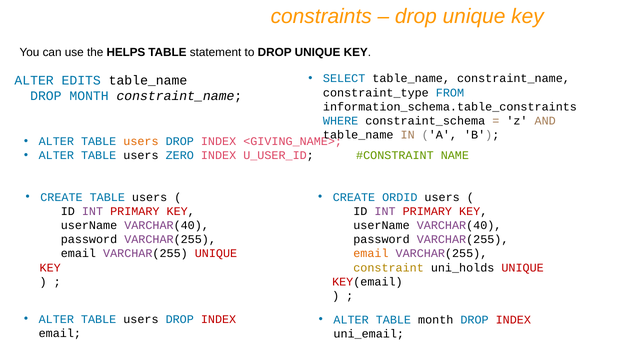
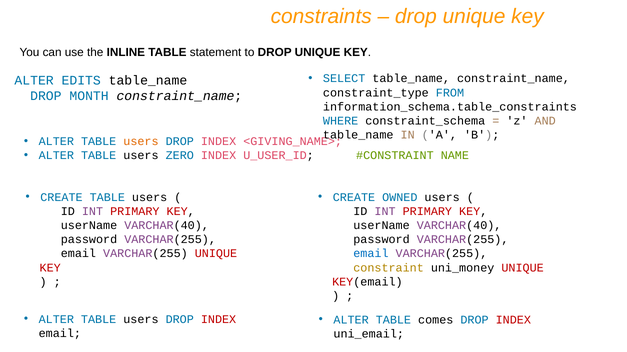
HELPS: HELPS -> INLINE
ORDID: ORDID -> OWNED
email at (371, 254) colour: orange -> blue
uni_holds: uni_holds -> uni_money
TABLE month: month -> comes
